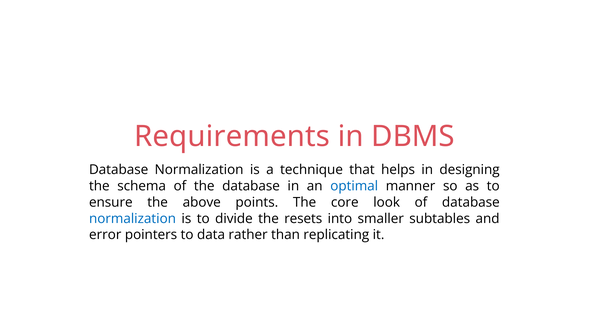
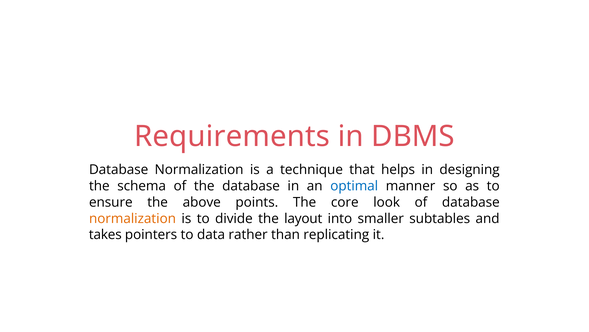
normalization at (132, 218) colour: blue -> orange
resets: resets -> layout
error: error -> takes
